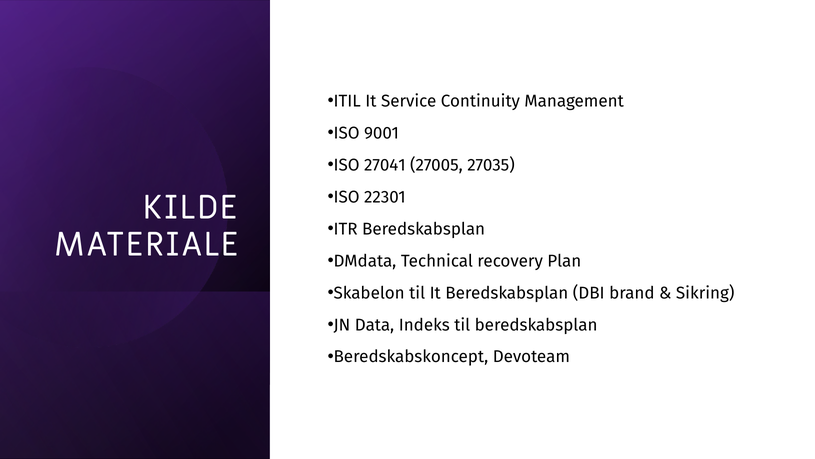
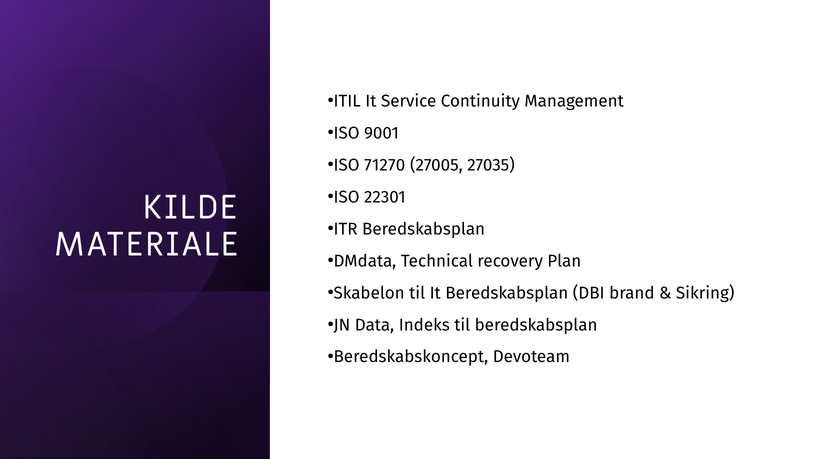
27041: 27041 -> 71270
